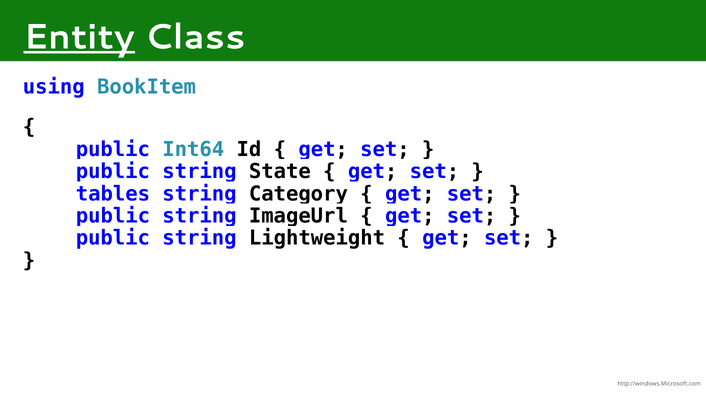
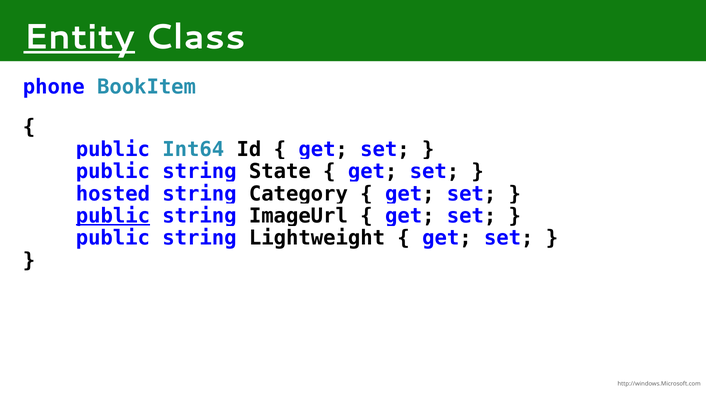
using: using -> phone
tables: tables -> hosted
public at (113, 216) underline: none -> present
